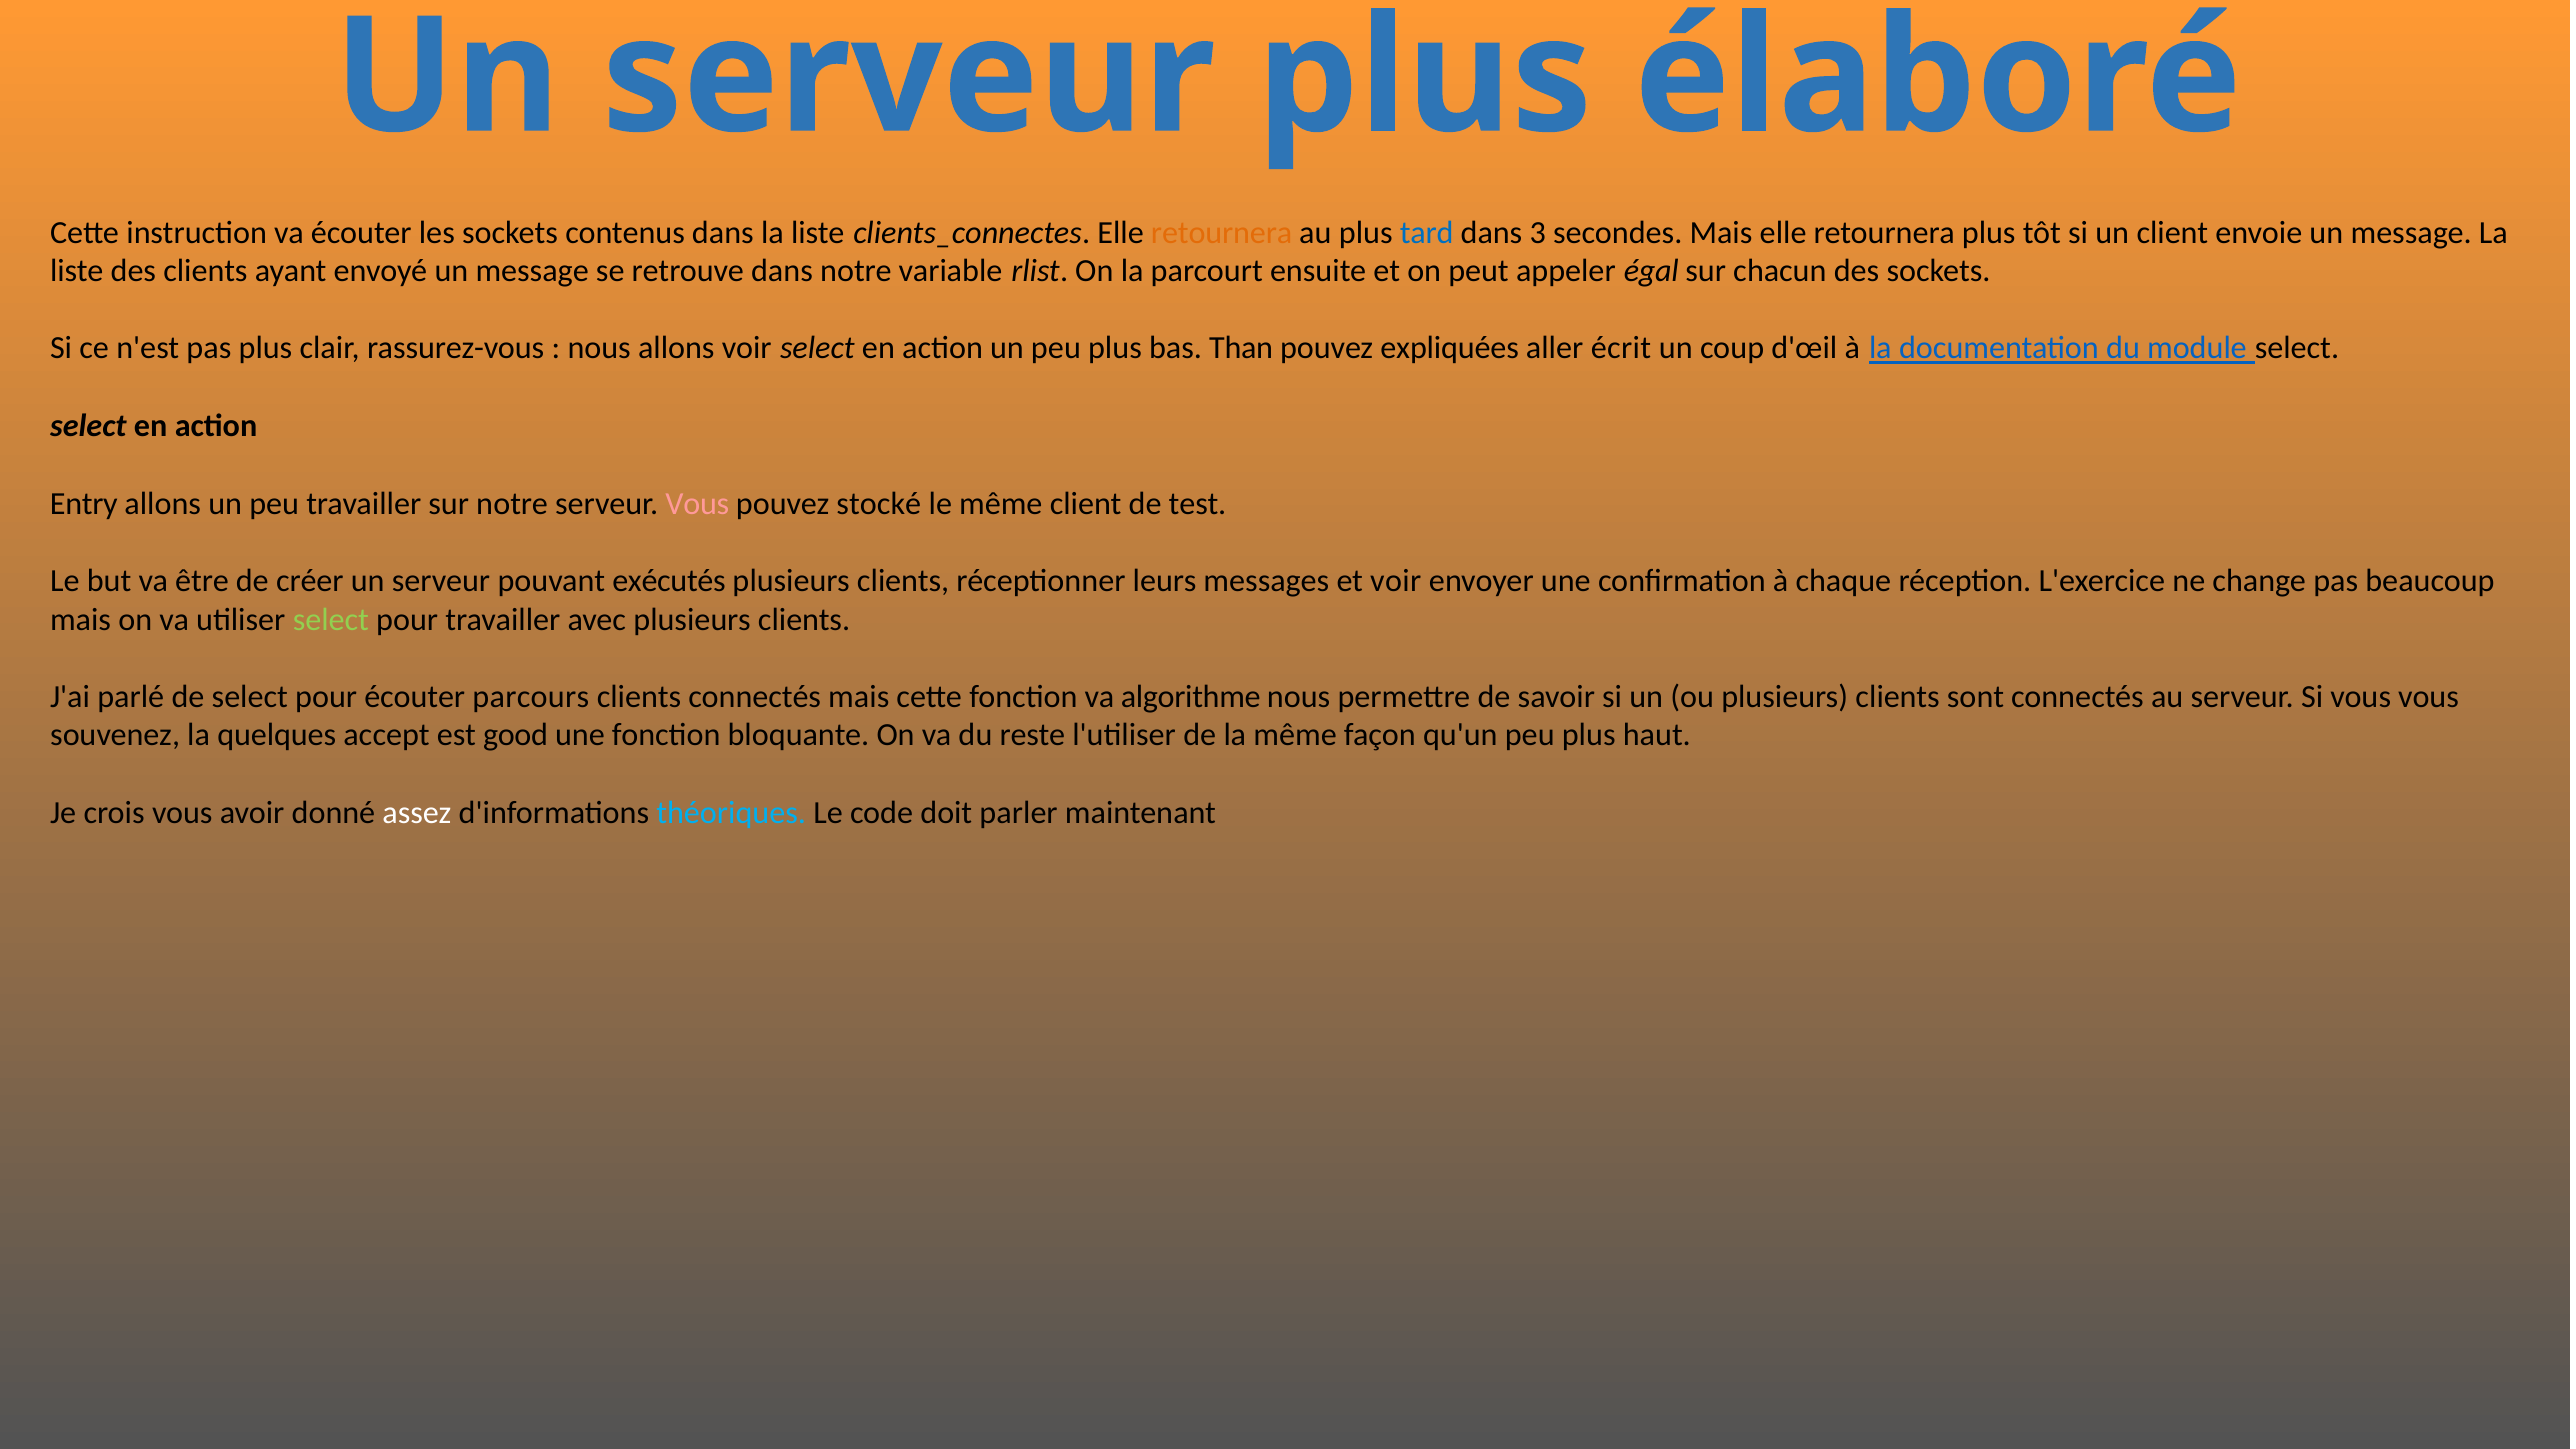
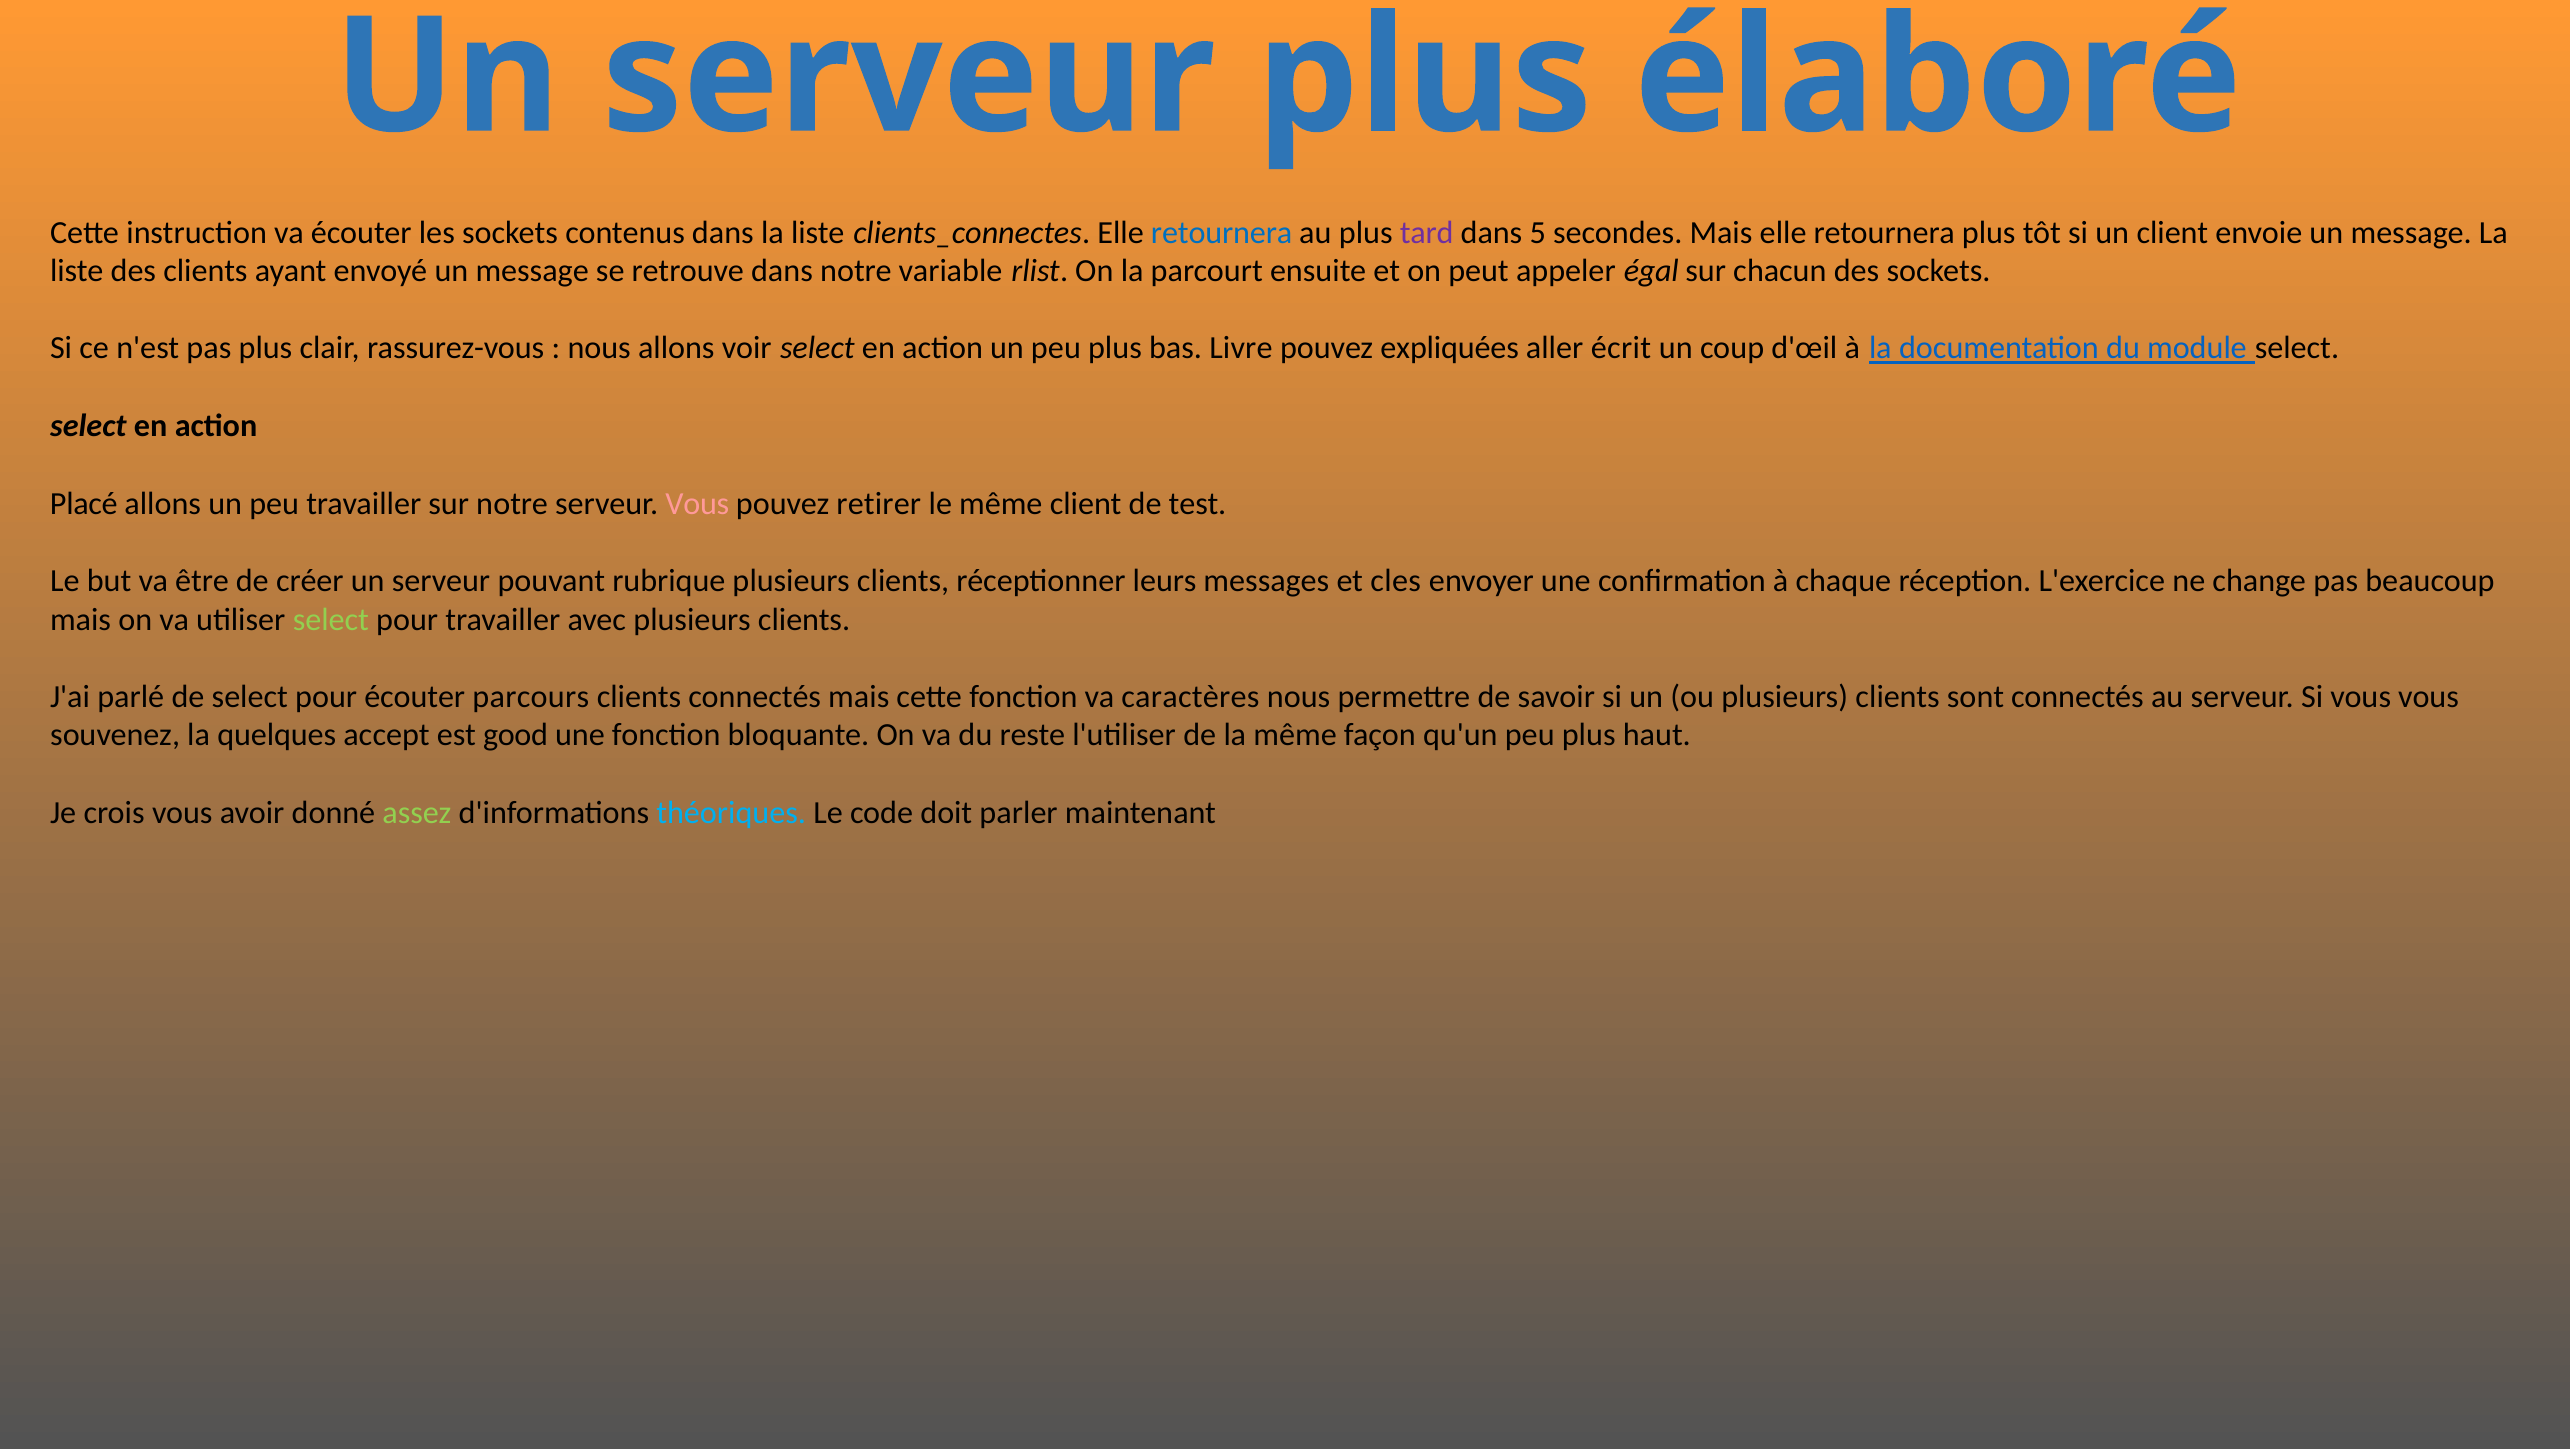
retournera at (1222, 232) colour: orange -> blue
tard colour: blue -> purple
3: 3 -> 5
Than: Than -> Livre
Entry: Entry -> Placé
stocké: stocké -> retirer
exécutés: exécutés -> rubrique
et voir: voir -> cles
algorithme: algorithme -> caractères
assez colour: white -> light green
